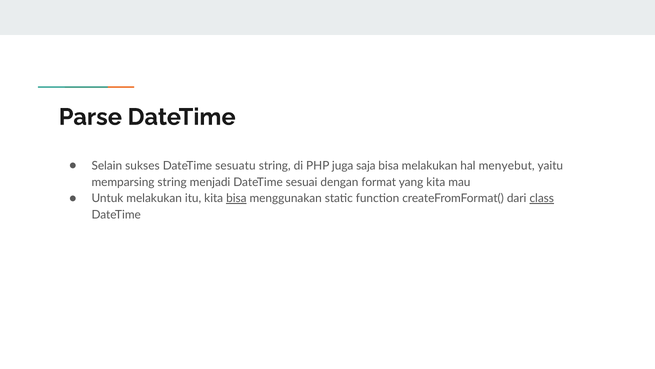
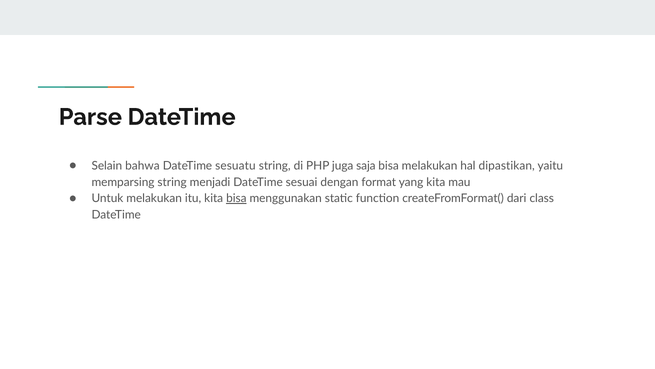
sukses: sukses -> bahwa
menyebut: menyebut -> dipastikan
class underline: present -> none
